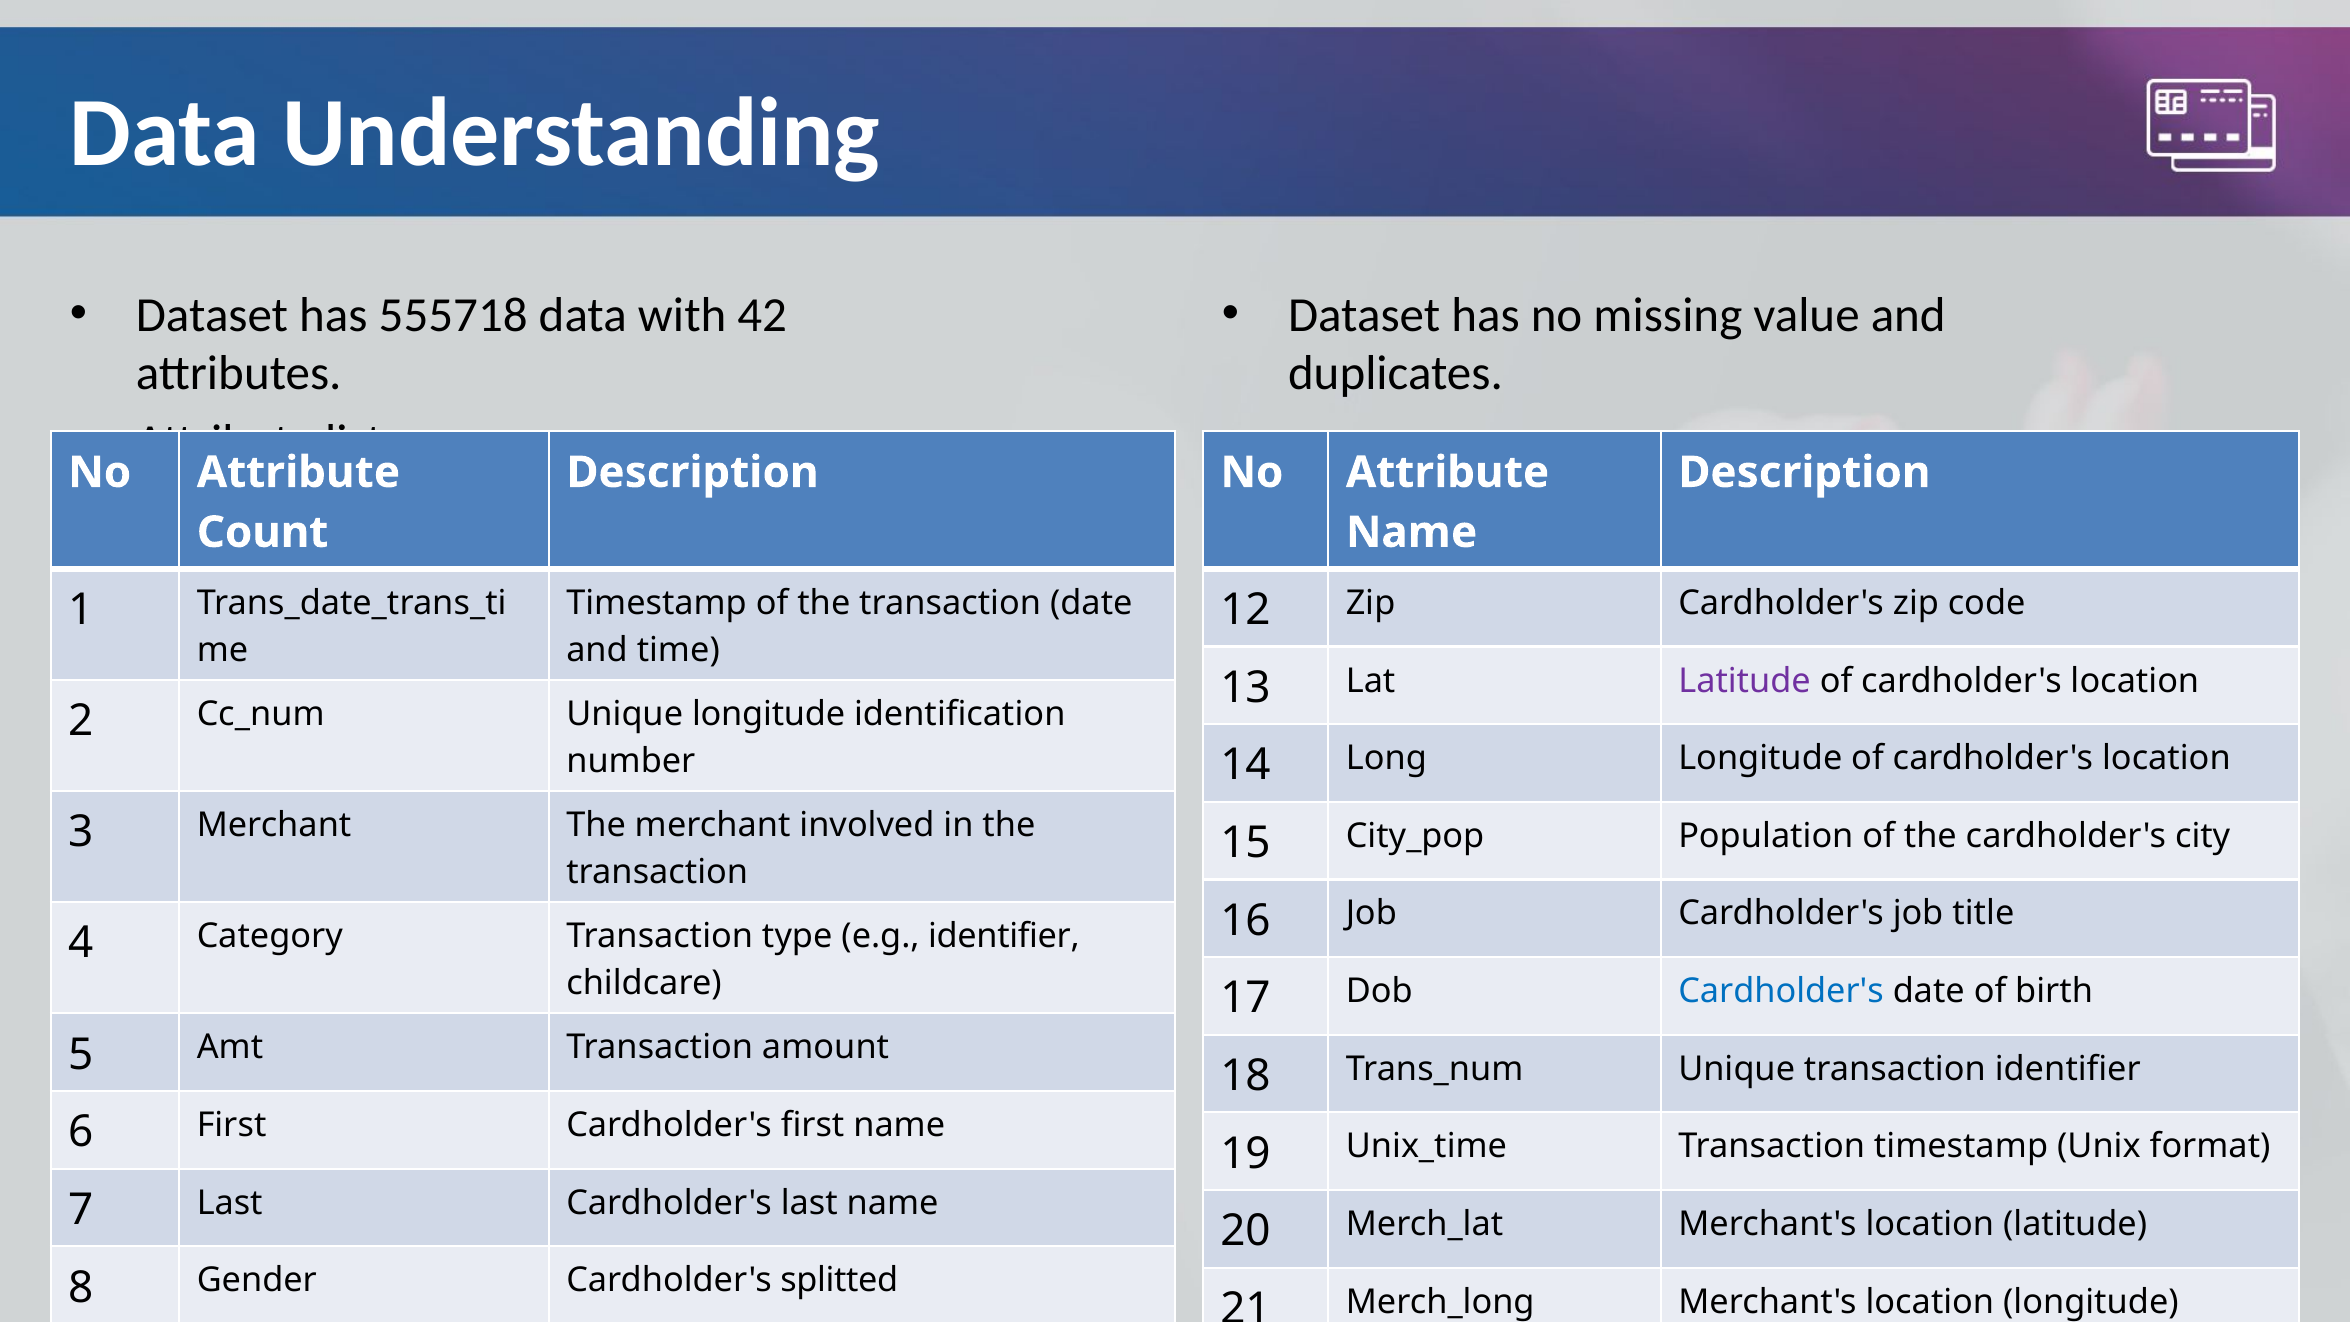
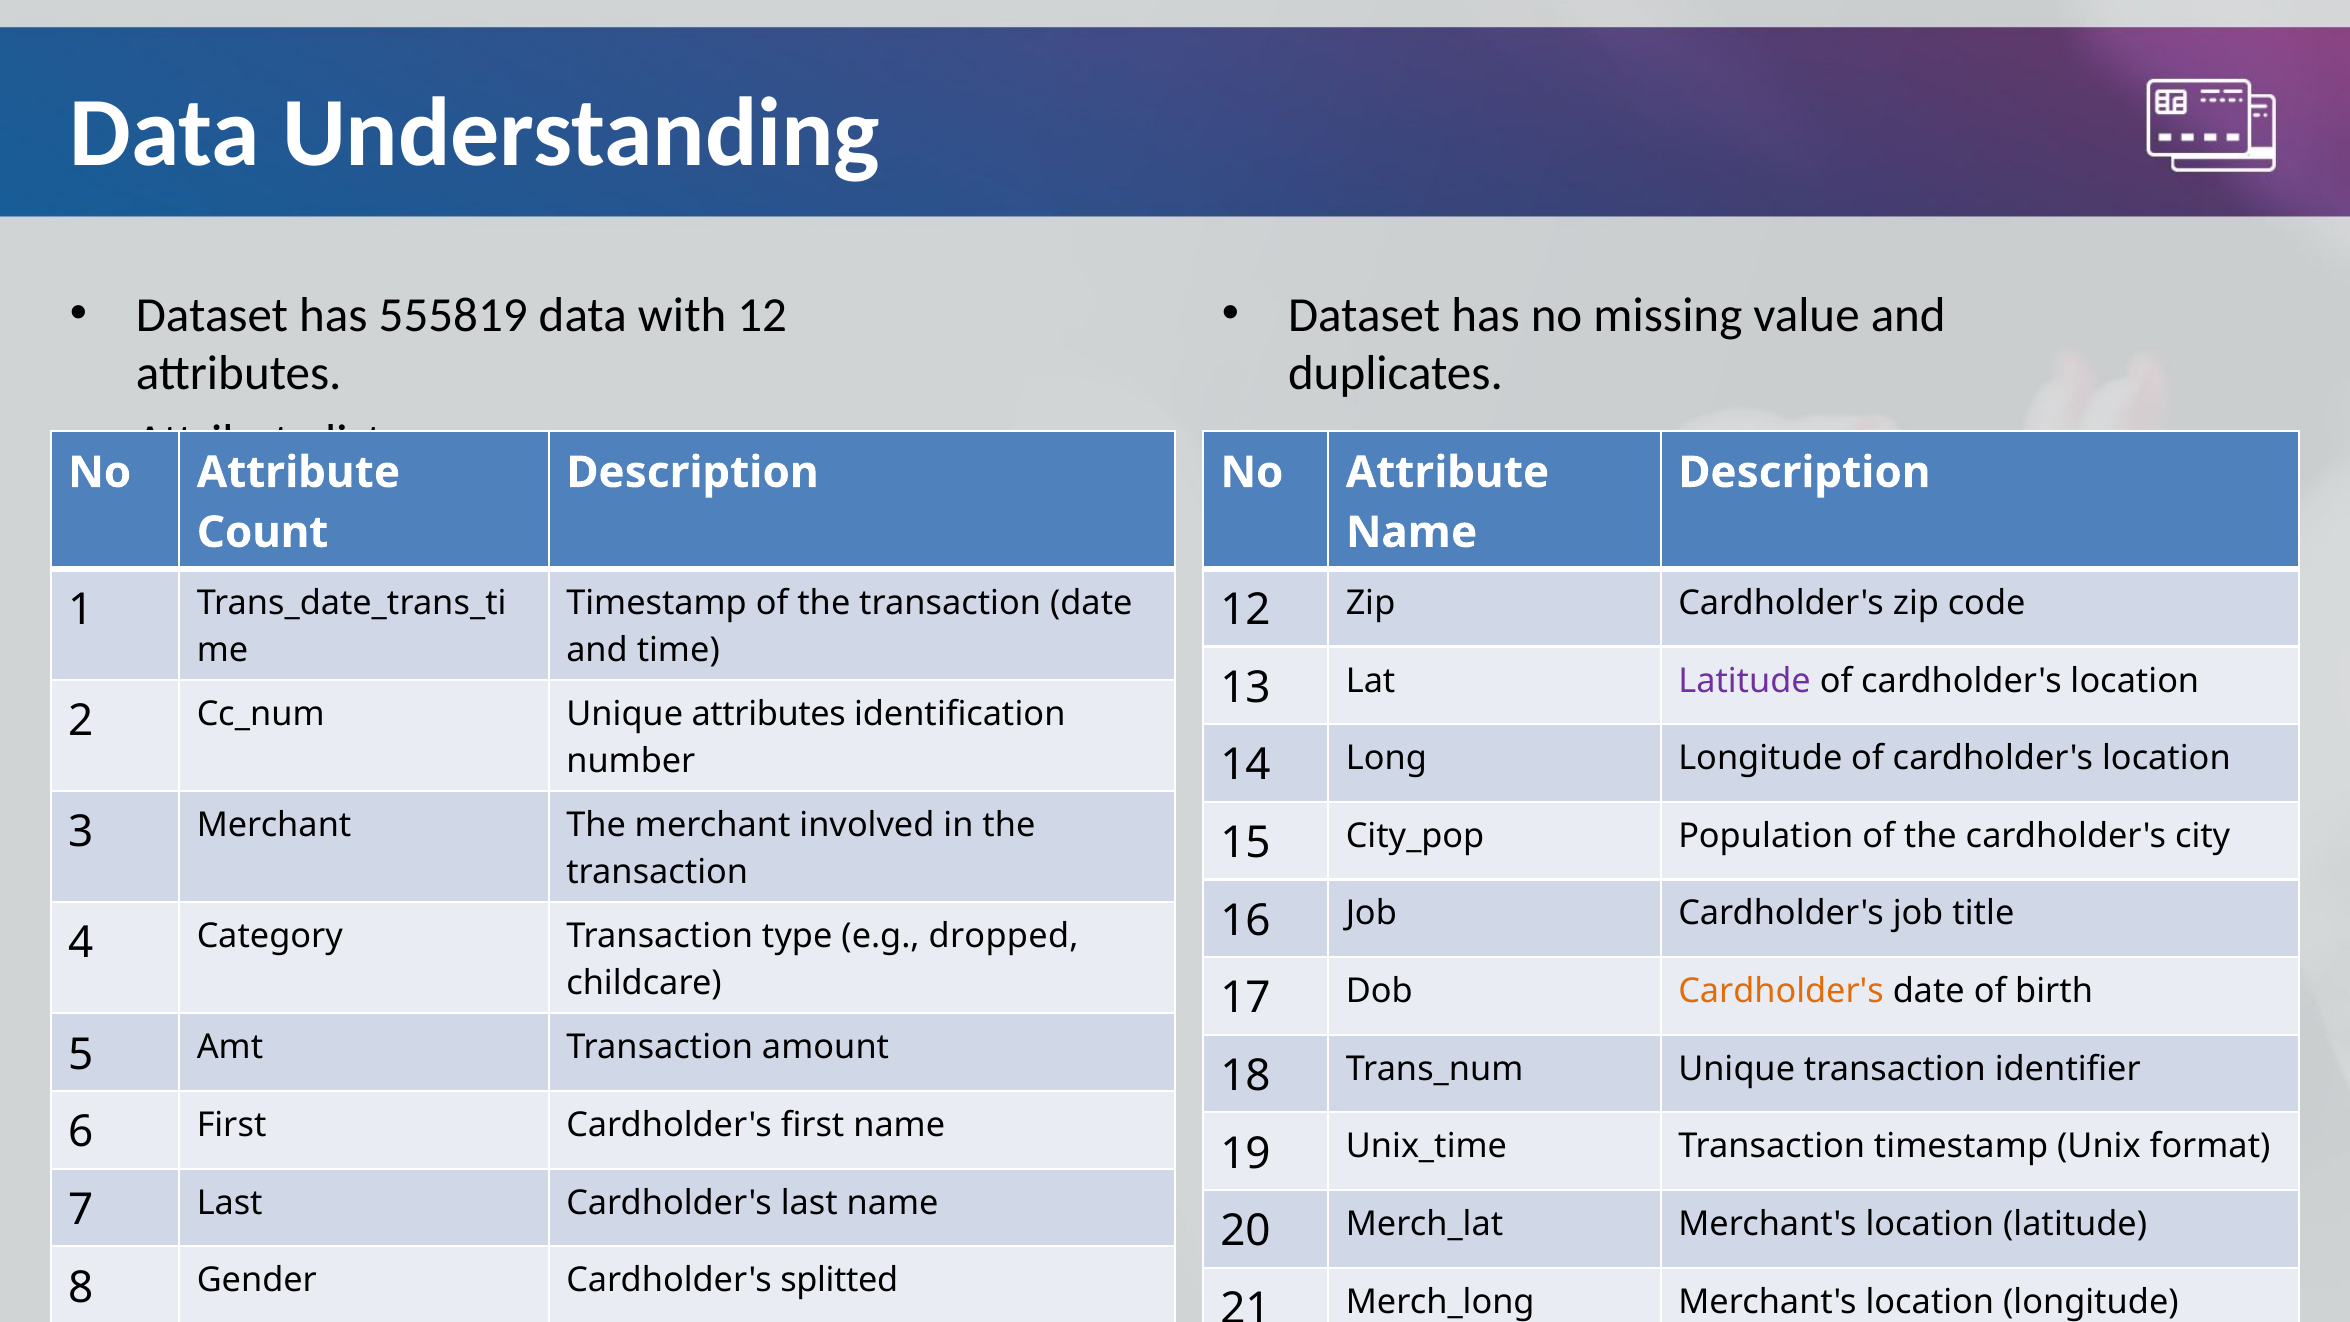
555718: 555718 -> 555819
with 42: 42 -> 12
Unique longitude: longitude -> attributes
e.g identifier: identifier -> dropped
Cardholder's at (1781, 991) colour: blue -> orange
